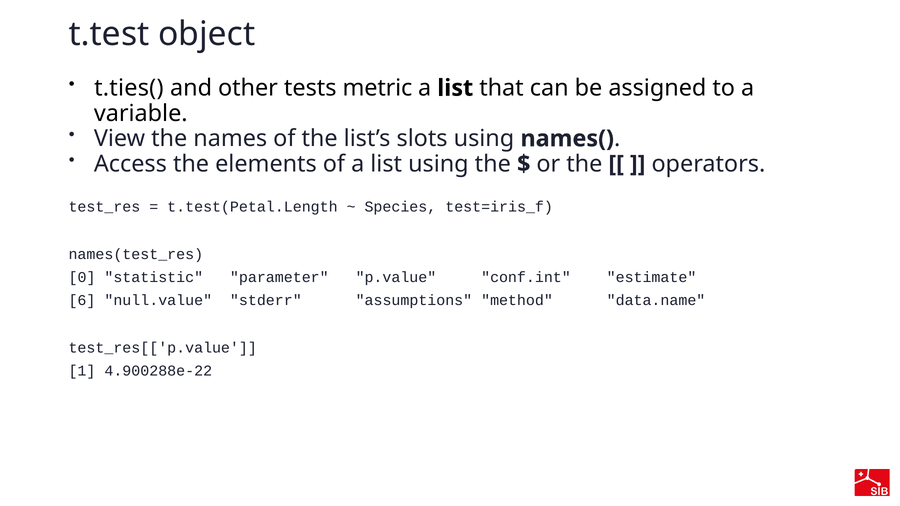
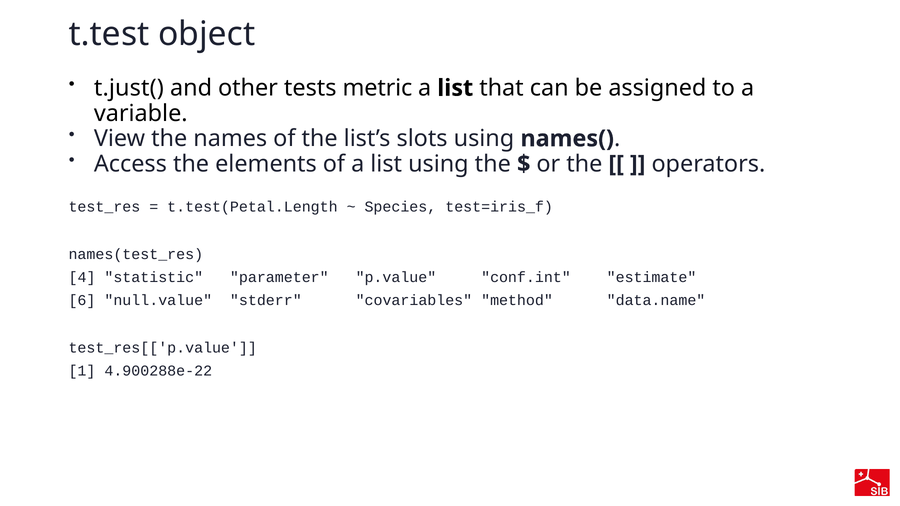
t.ties(: t.ties( -> t.just(
0: 0 -> 4
assumptions: assumptions -> covariables
